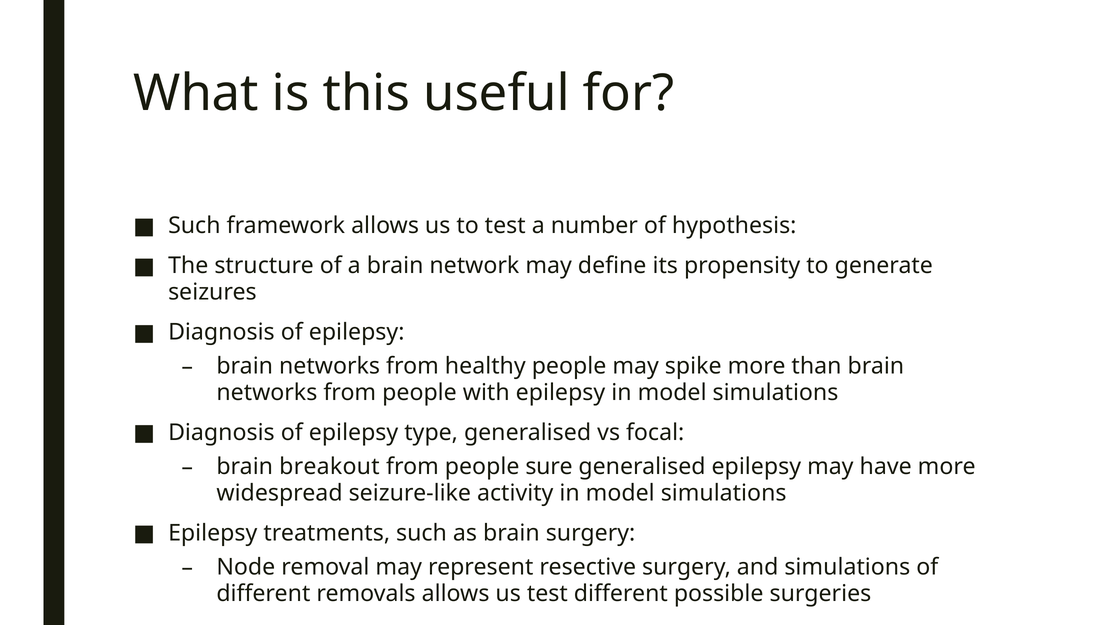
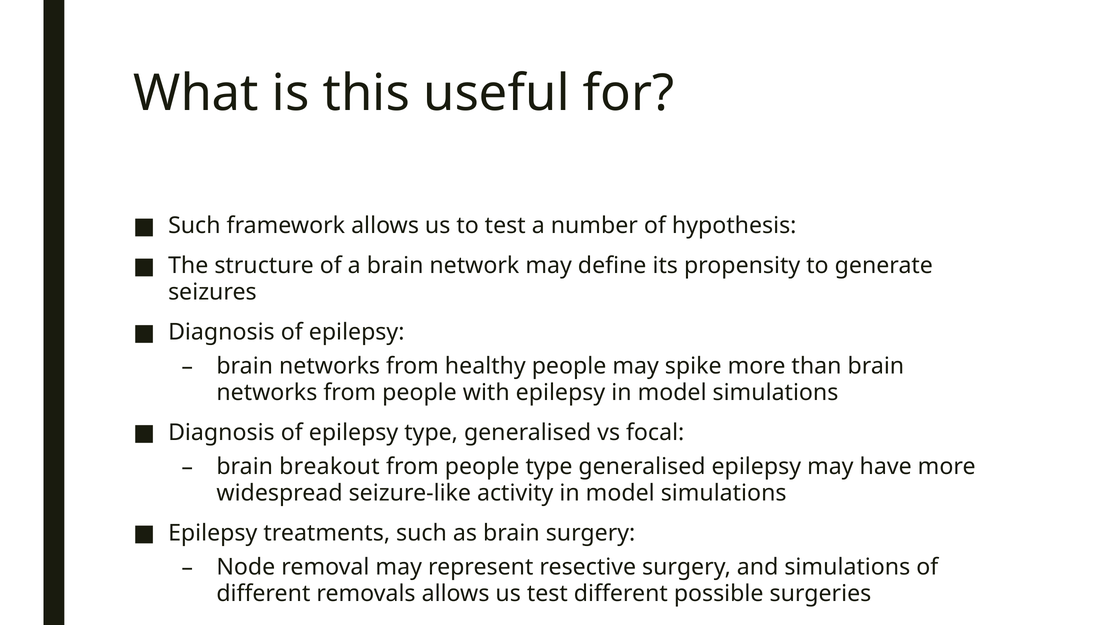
people sure: sure -> type
